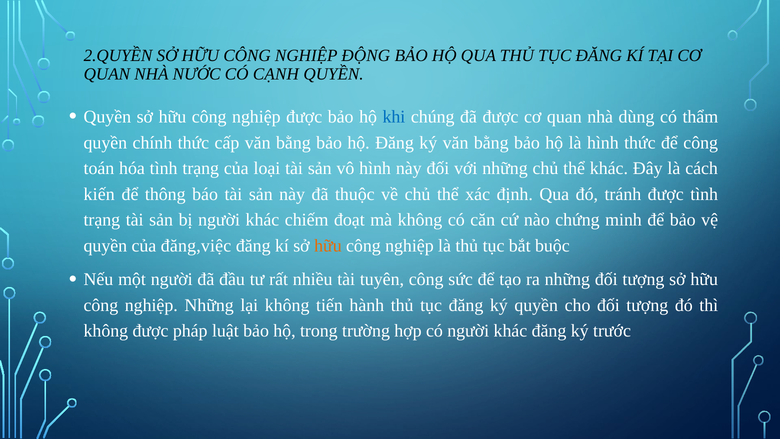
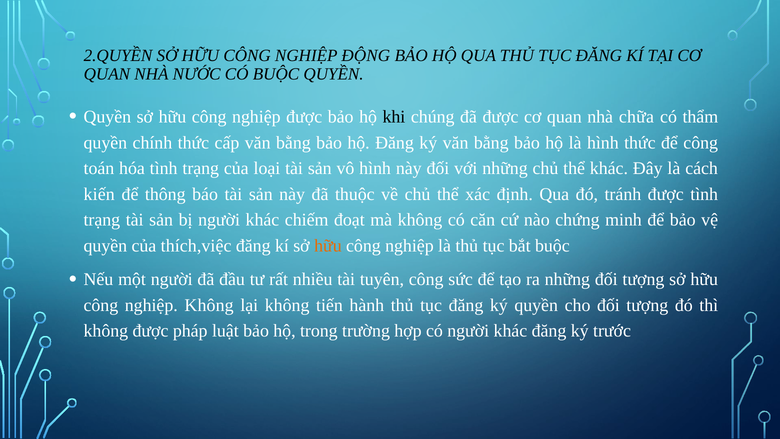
CÓ CẠNH: CẠNH -> BUỘC
khi colour: blue -> black
dùng: dùng -> chữa
đăng,việc: đăng,việc -> thích,việc
nghiệp Những: Những -> Không
